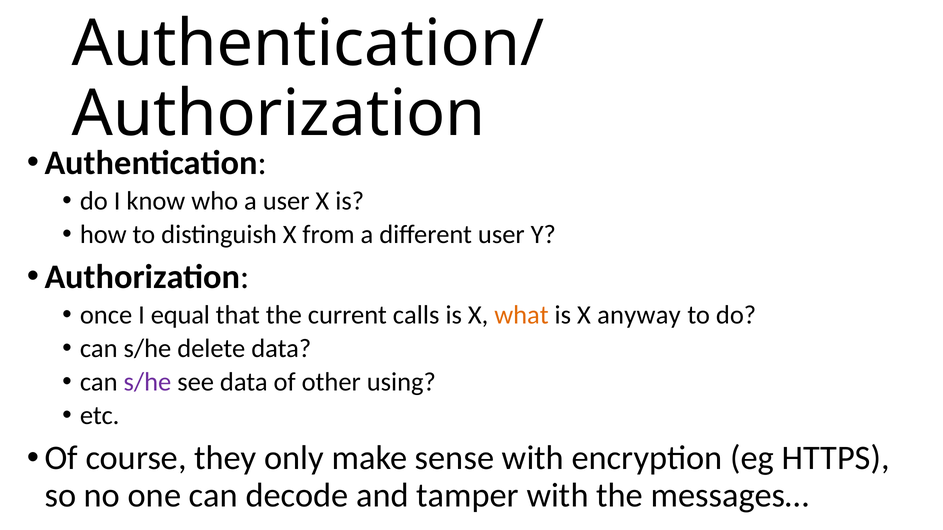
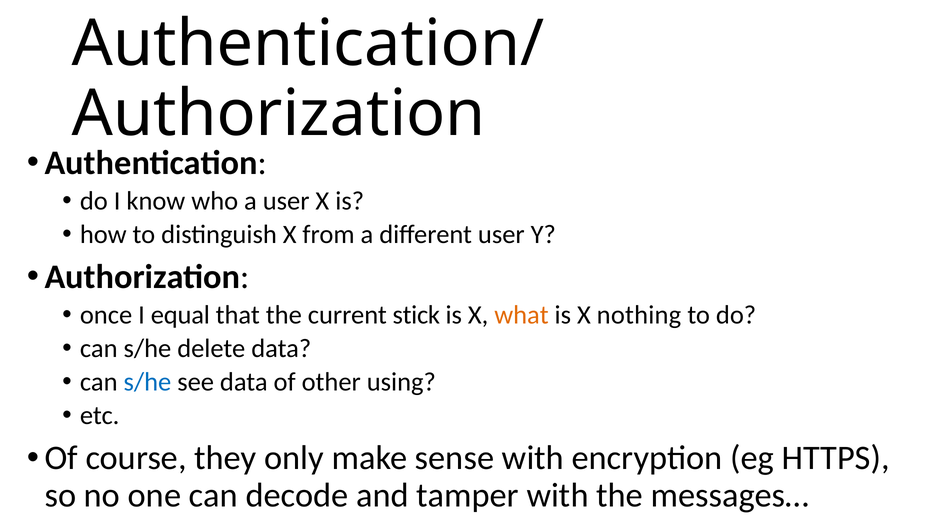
calls: calls -> stick
anyway: anyway -> nothing
s/he at (147, 382) colour: purple -> blue
